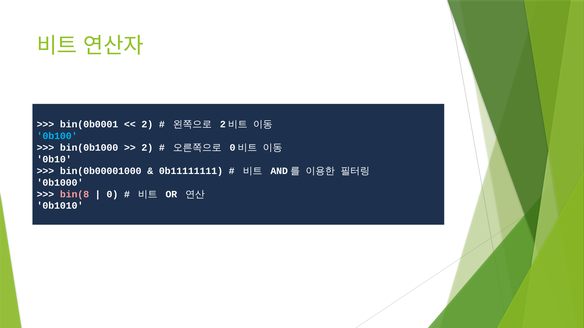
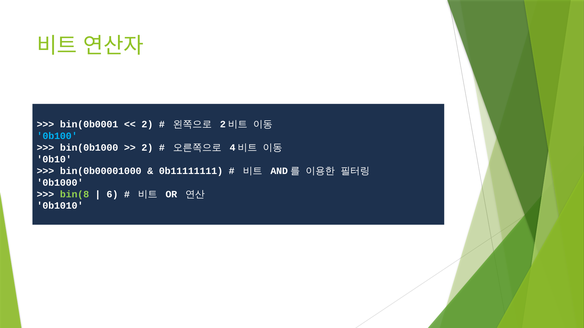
0 at (233, 148): 0 -> 4
bin(8 colour: pink -> light green
0 at (112, 194): 0 -> 6
